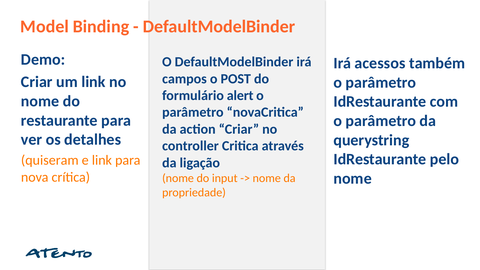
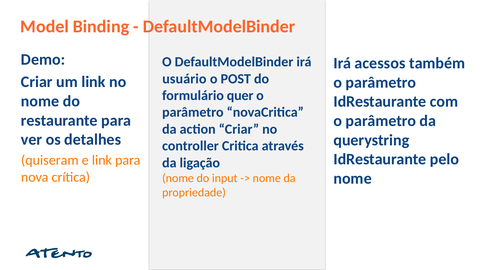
campos: campos -> usuário
alert: alert -> quer
